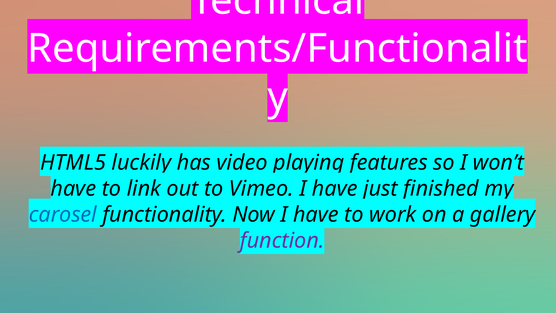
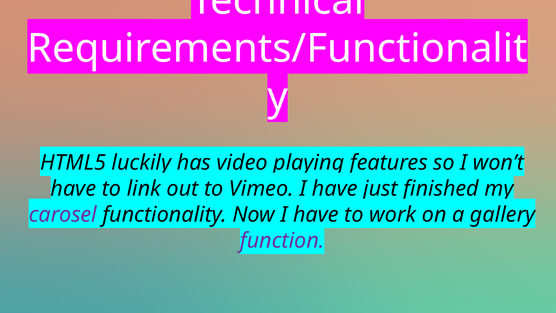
carosel colour: blue -> purple
